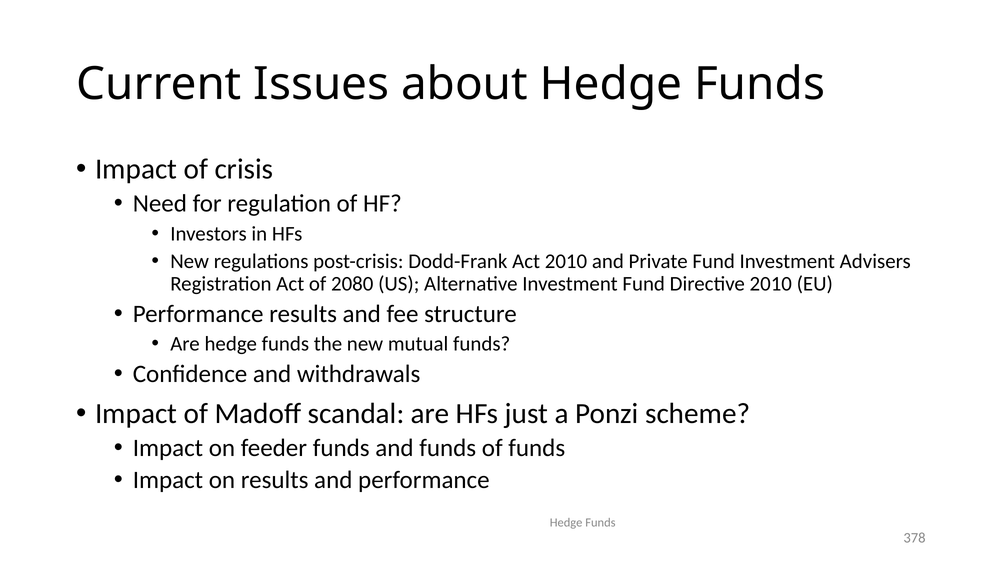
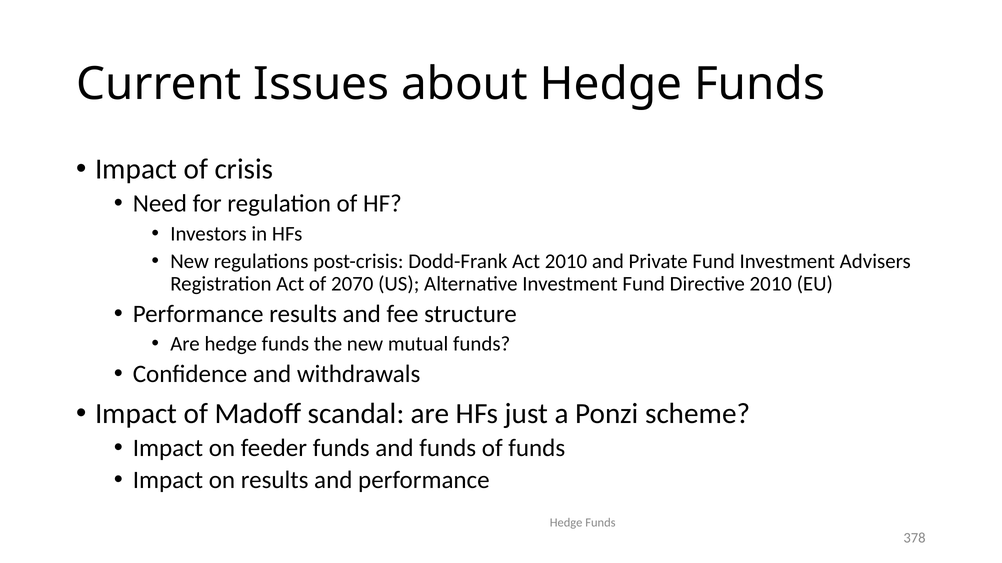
2080: 2080 -> 2070
